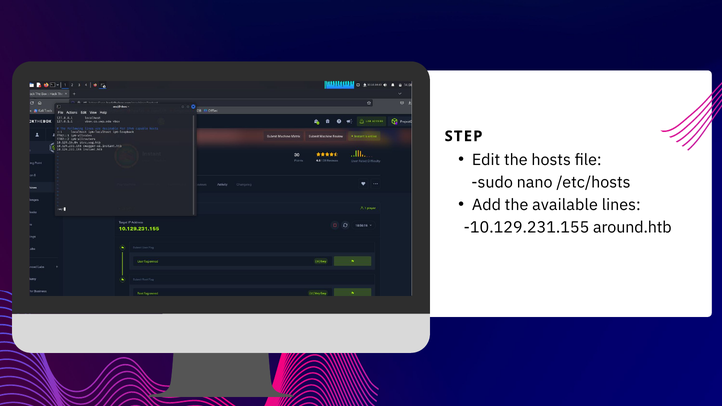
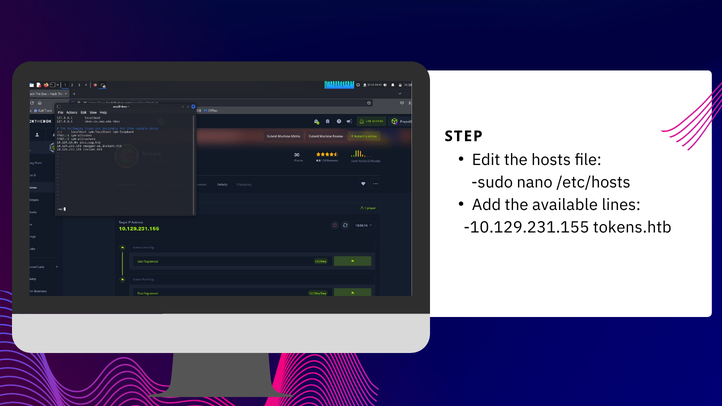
around.htb: around.htb -> tokens.htb
